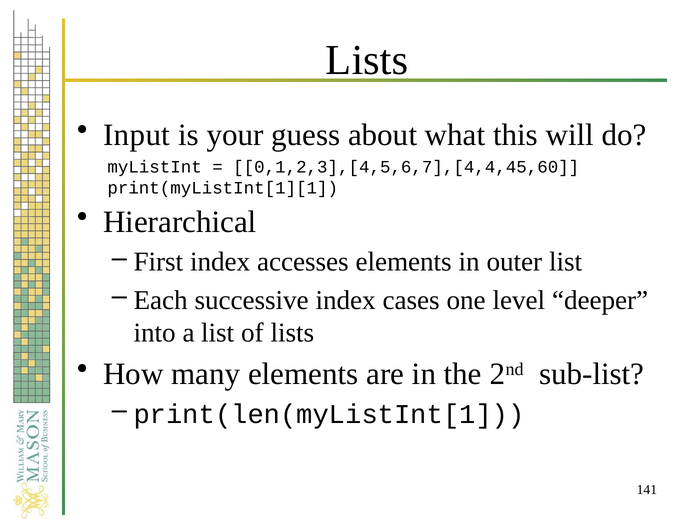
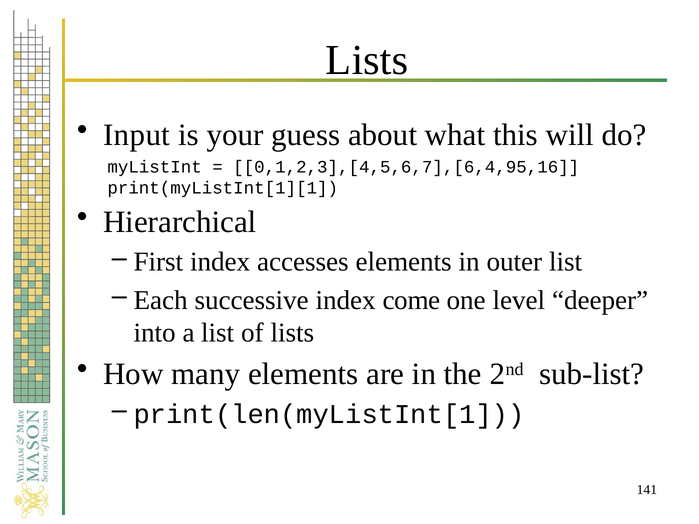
0,1,2,3],[4,5,6,7],[4,4,45,60: 0,1,2,3],[4,5,6,7],[4,4,45,60 -> 0,1,2,3],[4,5,6,7],[6,4,95,16
cases: cases -> come
